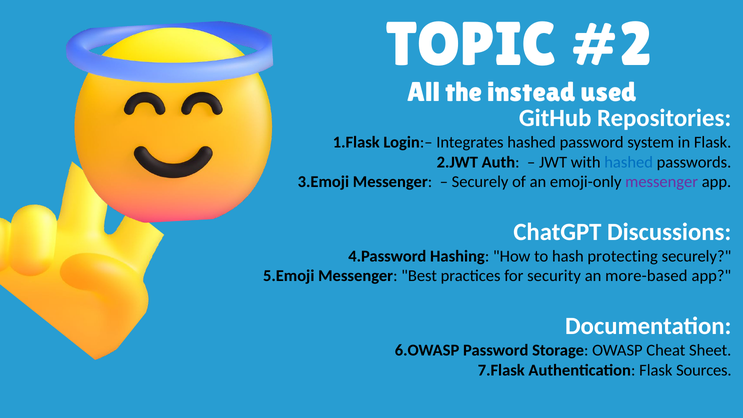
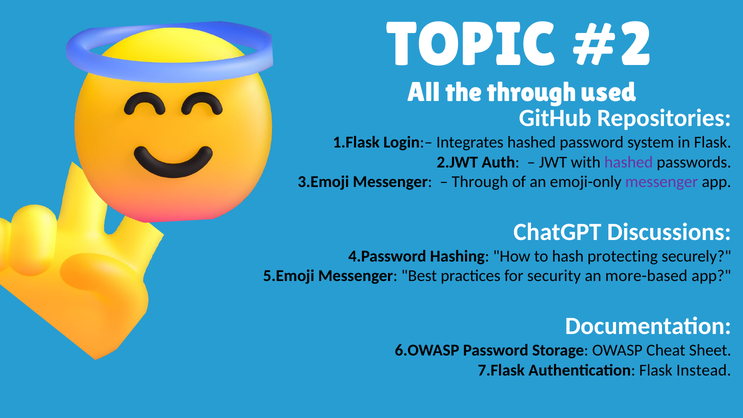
the instead: instead -> through
hashed at (629, 162) colour: blue -> purple
Securely at (480, 182): Securely -> Through
Sources: Sources -> Instead
